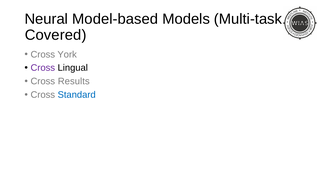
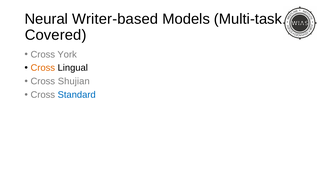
Model-based: Model-based -> Writer-based
Cross at (43, 68) colour: purple -> orange
Results: Results -> Shujian
